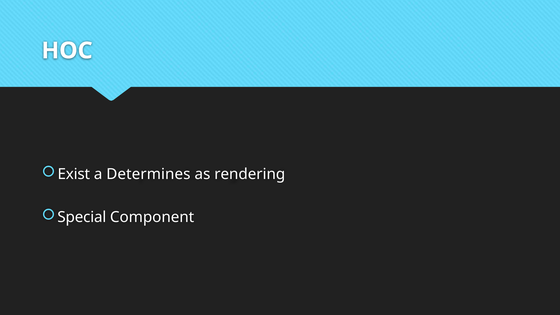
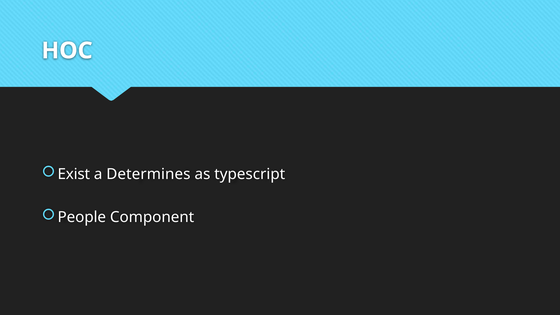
rendering: rendering -> typescript
Special: Special -> People
